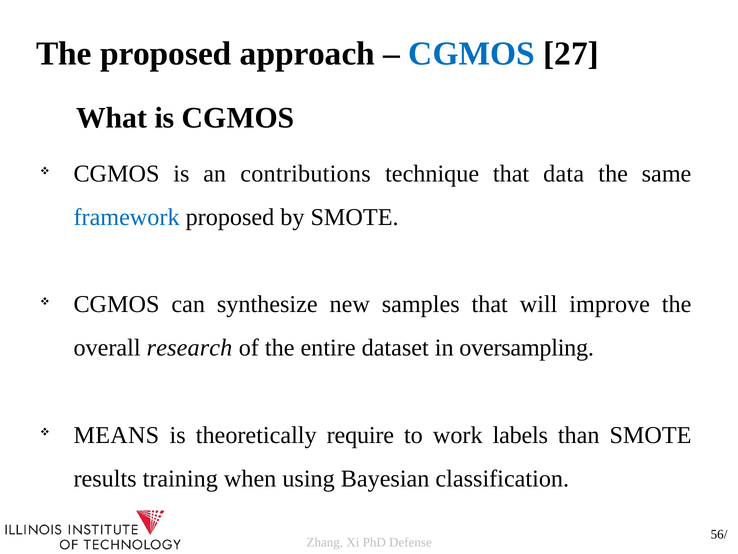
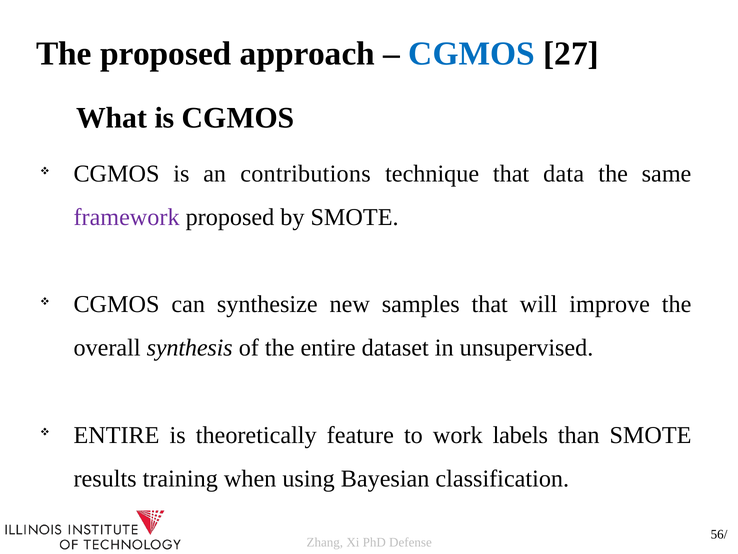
framework colour: blue -> purple
research: research -> synthesis
oversampling: oversampling -> unsupervised
MEANS at (116, 435): MEANS -> ENTIRE
require: require -> feature
